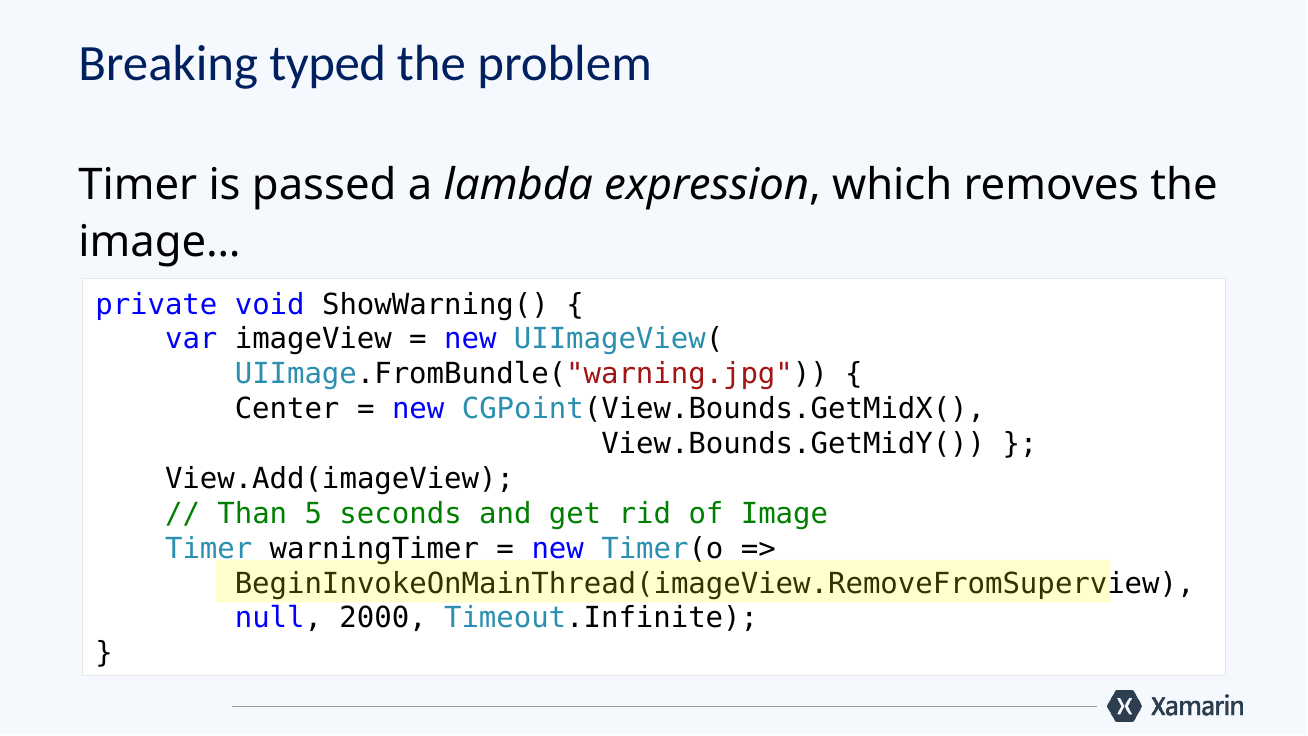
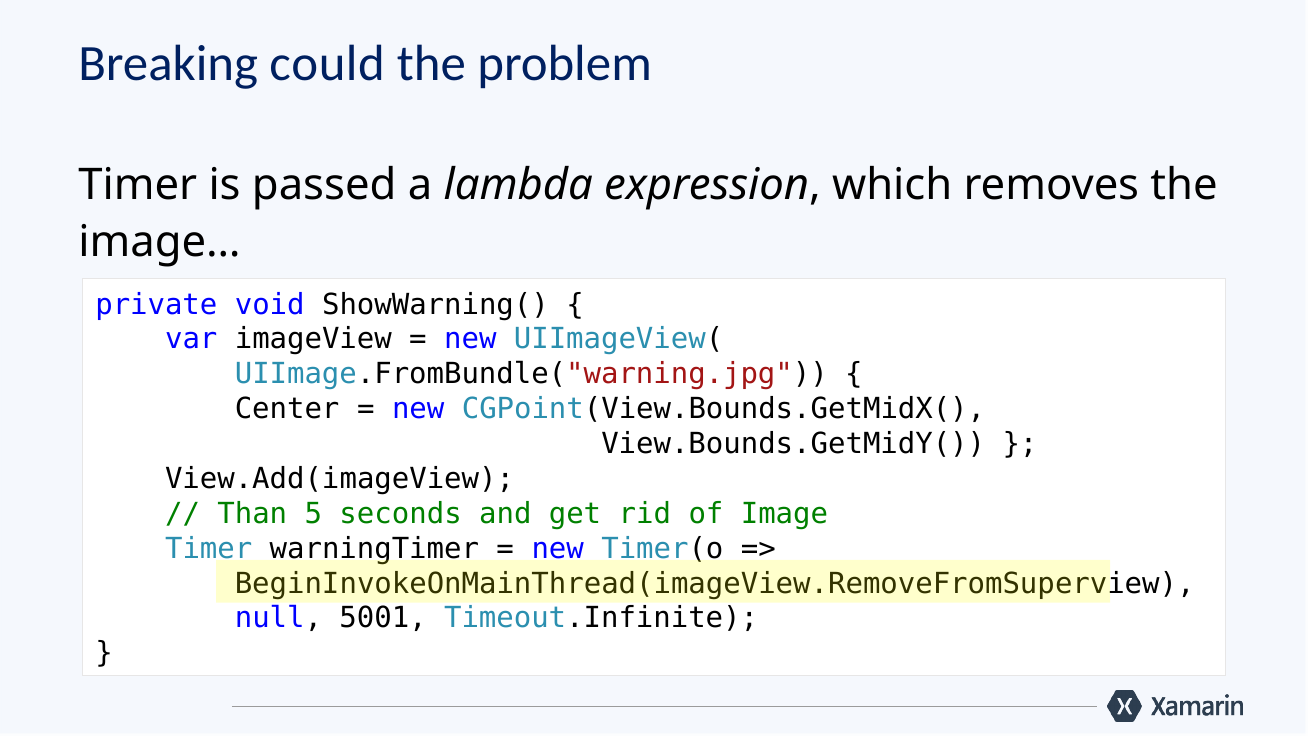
typed: typed -> could
2000: 2000 -> 5001
